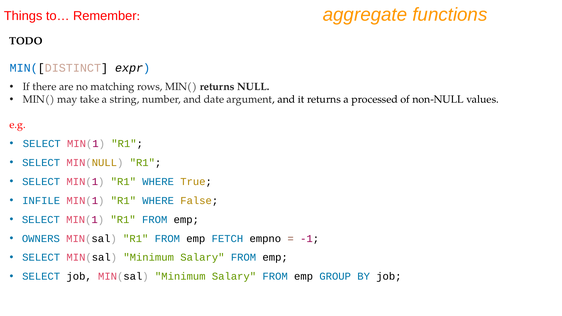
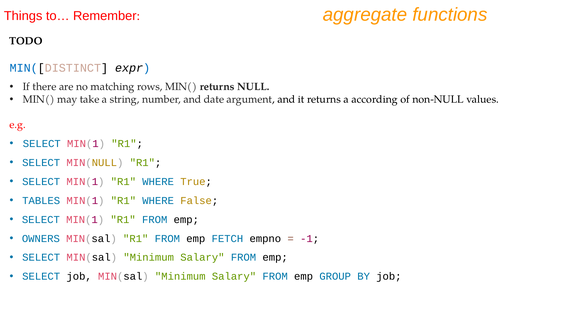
processed: processed -> according
INFILE: INFILE -> TABLES
